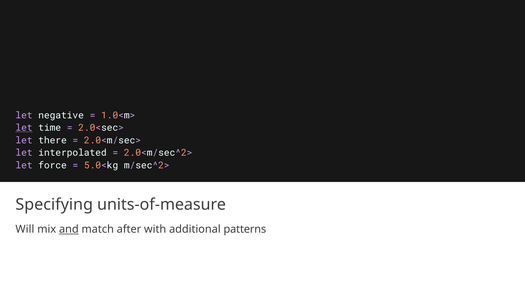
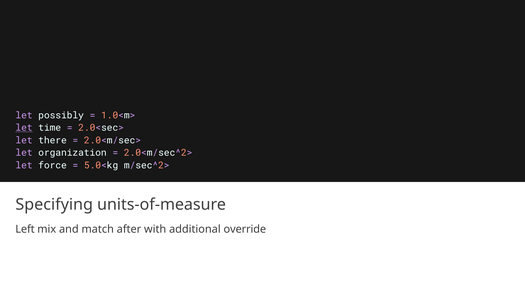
negative: negative -> possibly
interpolated: interpolated -> organization
Will: Will -> Left
and underline: present -> none
patterns: patterns -> override
